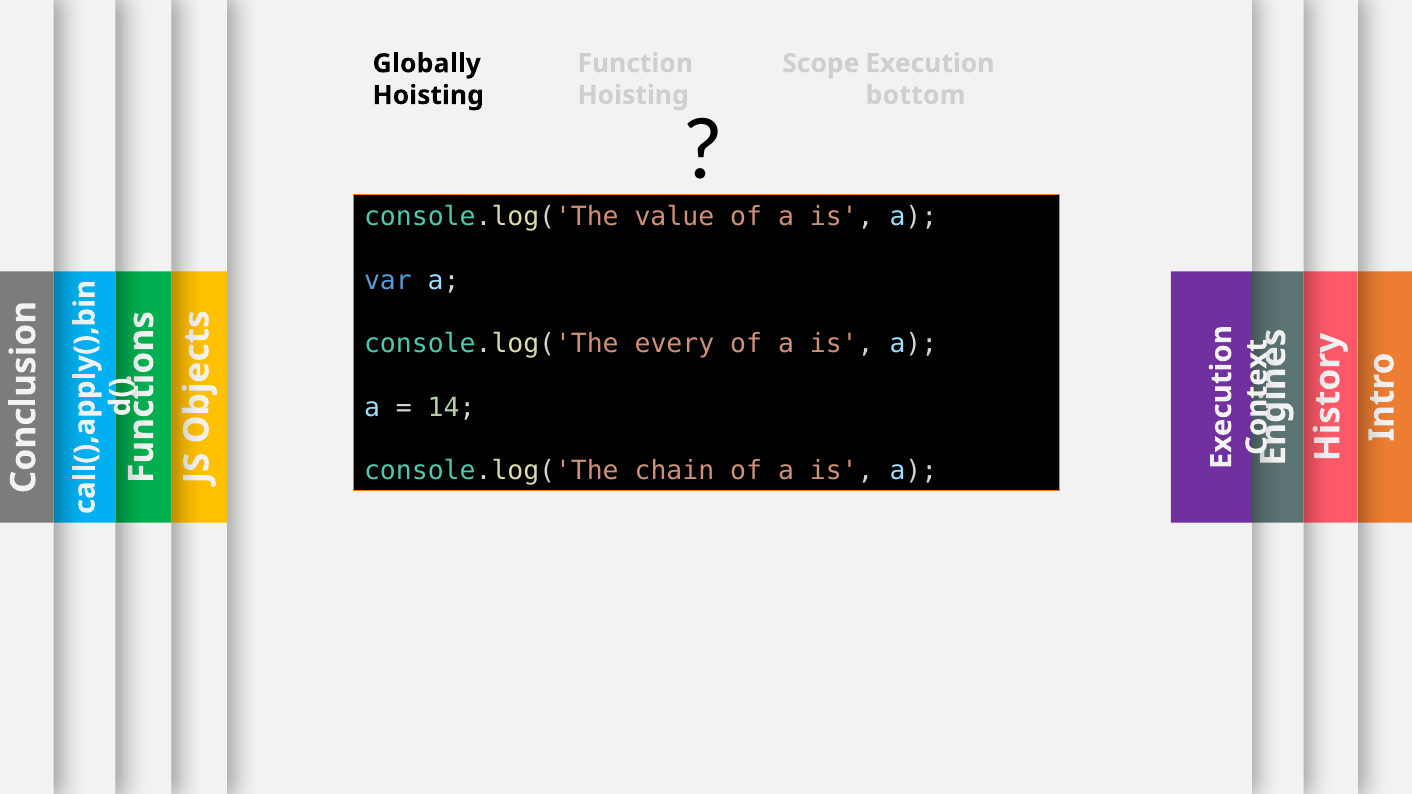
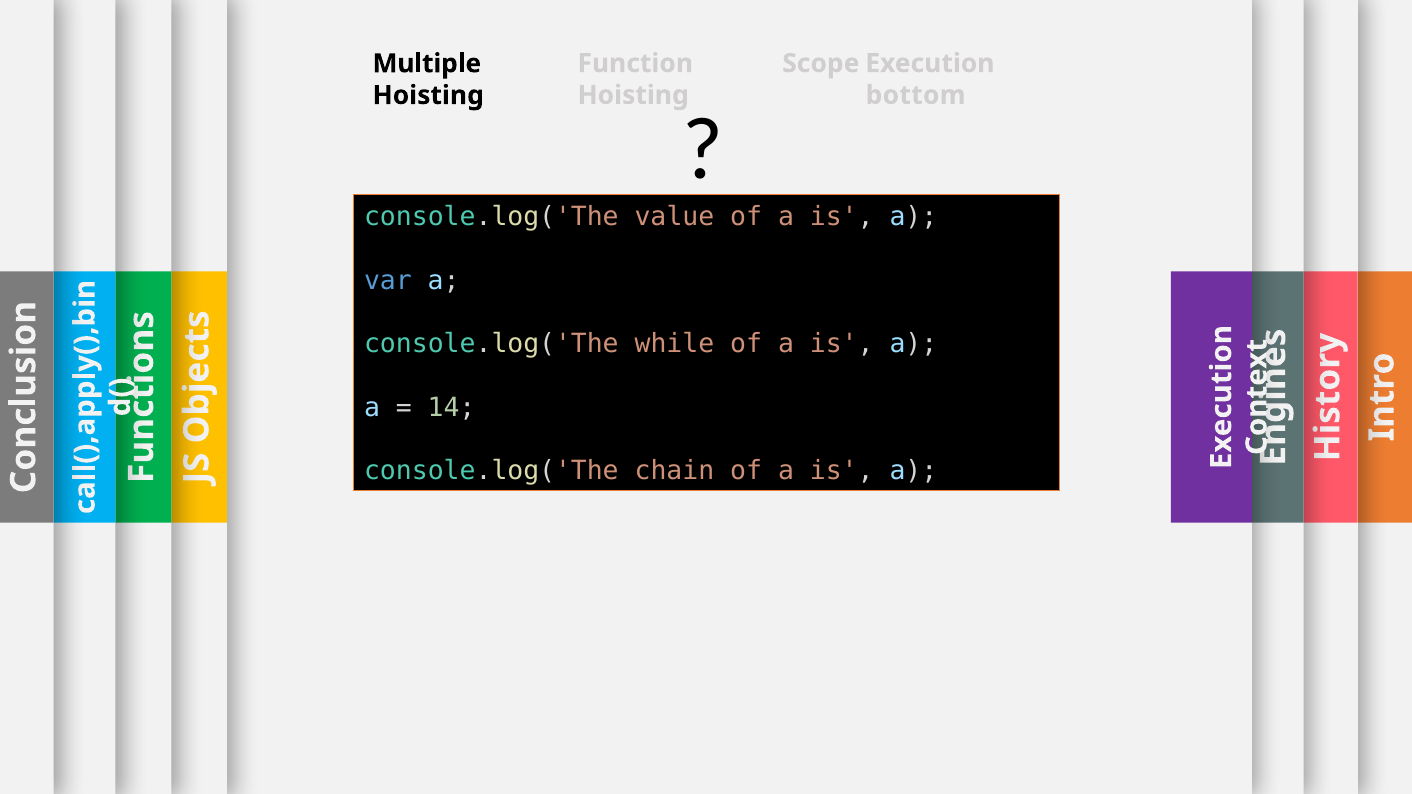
Globally: Globally -> Multiple
every: every -> while
